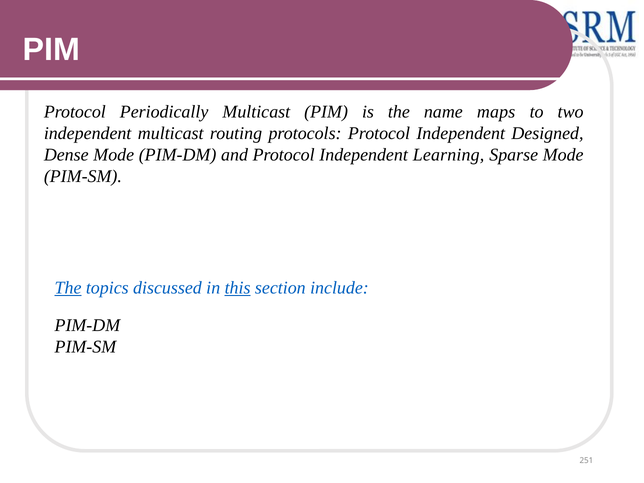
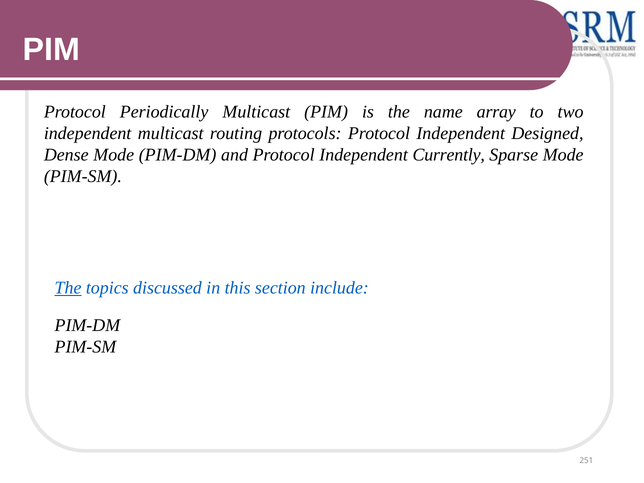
maps: maps -> array
Learning: Learning -> Currently
this underline: present -> none
